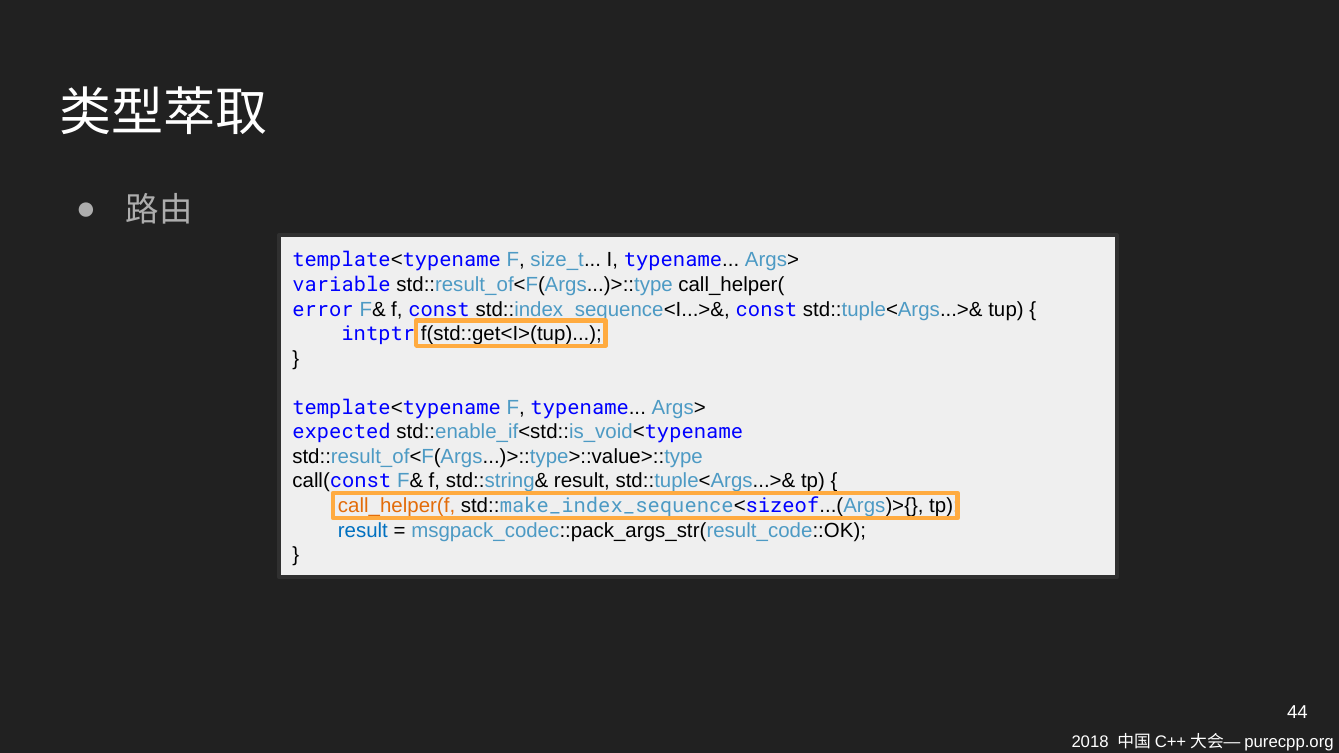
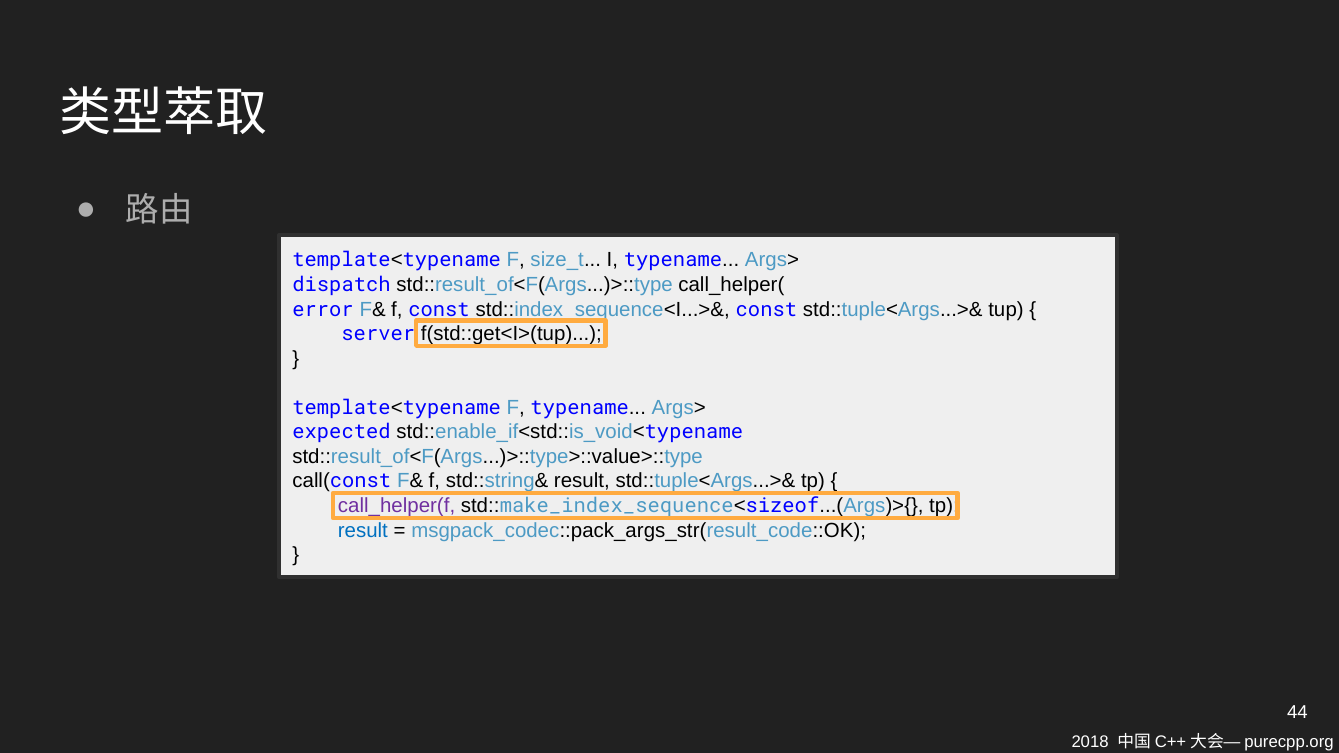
variable: variable -> dispatch
intptr: intptr -> server
call_helper(f colour: orange -> purple
